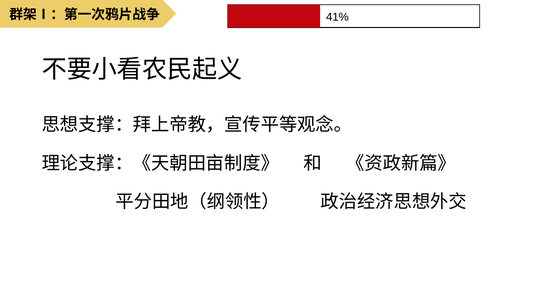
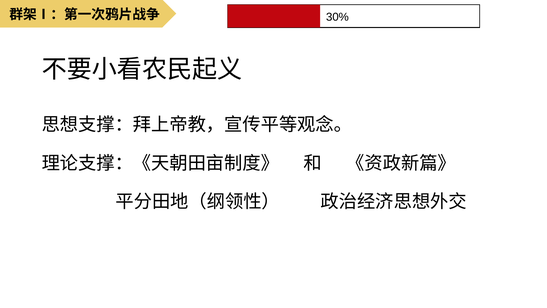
41%: 41% -> 30%
